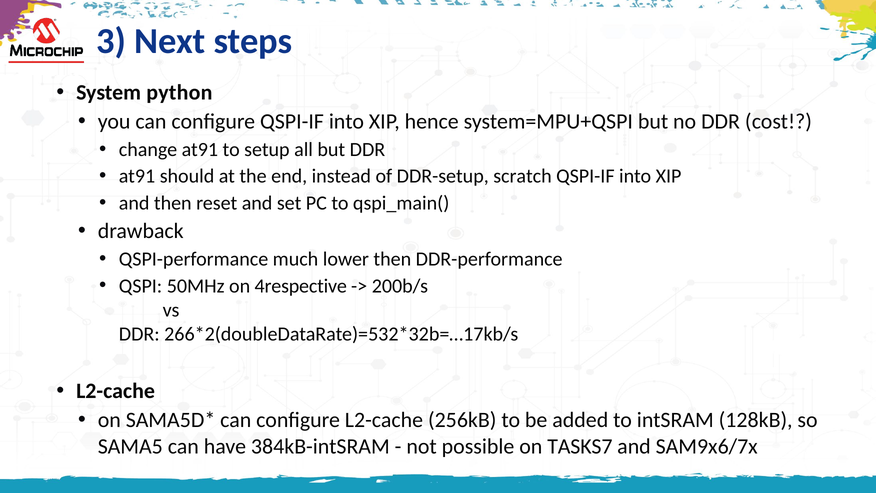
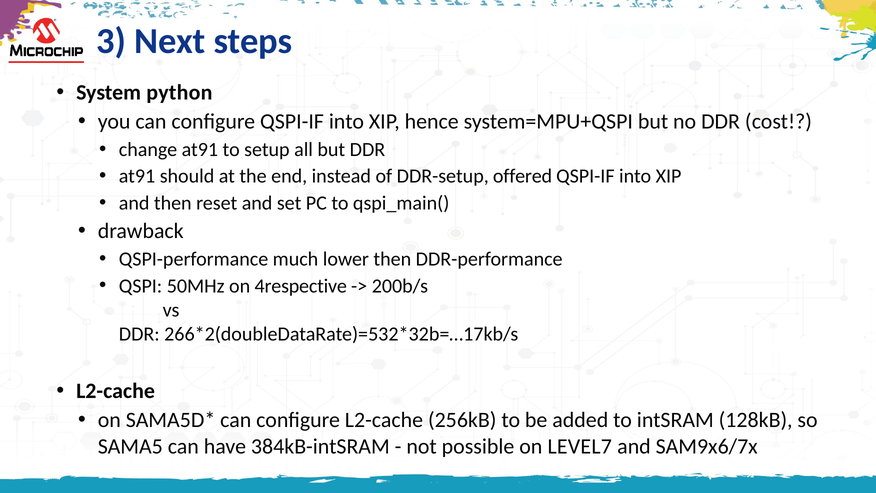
scratch: scratch -> offered
TASKS7: TASKS7 -> LEVEL7
